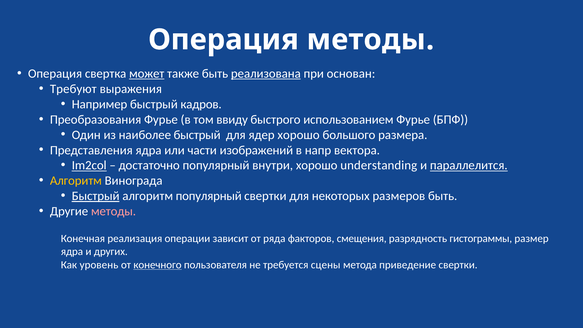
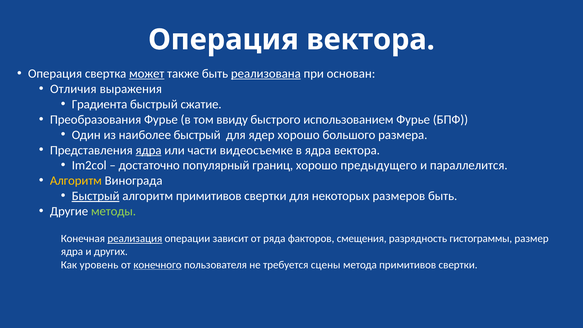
Операция методы: методы -> вектора
Требуют: Требуют -> Отличия
Например: Например -> Градиента
кадров: кадров -> сжатие
ядра at (149, 150) underline: none -> present
изображений: изображений -> видеосъемке
в напр: напр -> ядра
Im2col underline: present -> none
внутри: внутри -> границ
understanding: understanding -> предыдущего
параллелится underline: present -> none
алгоритм популярный: популярный -> примитивов
методы at (113, 211) colour: pink -> light green
реализация underline: none -> present
метода приведение: приведение -> примитивов
